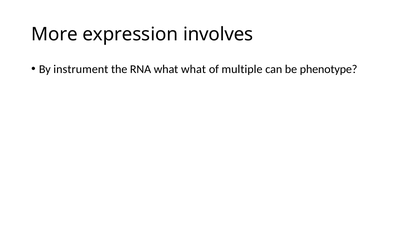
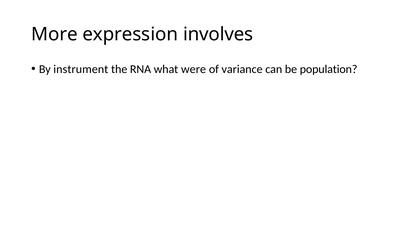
what what: what -> were
multiple: multiple -> variance
phenotype: phenotype -> population
